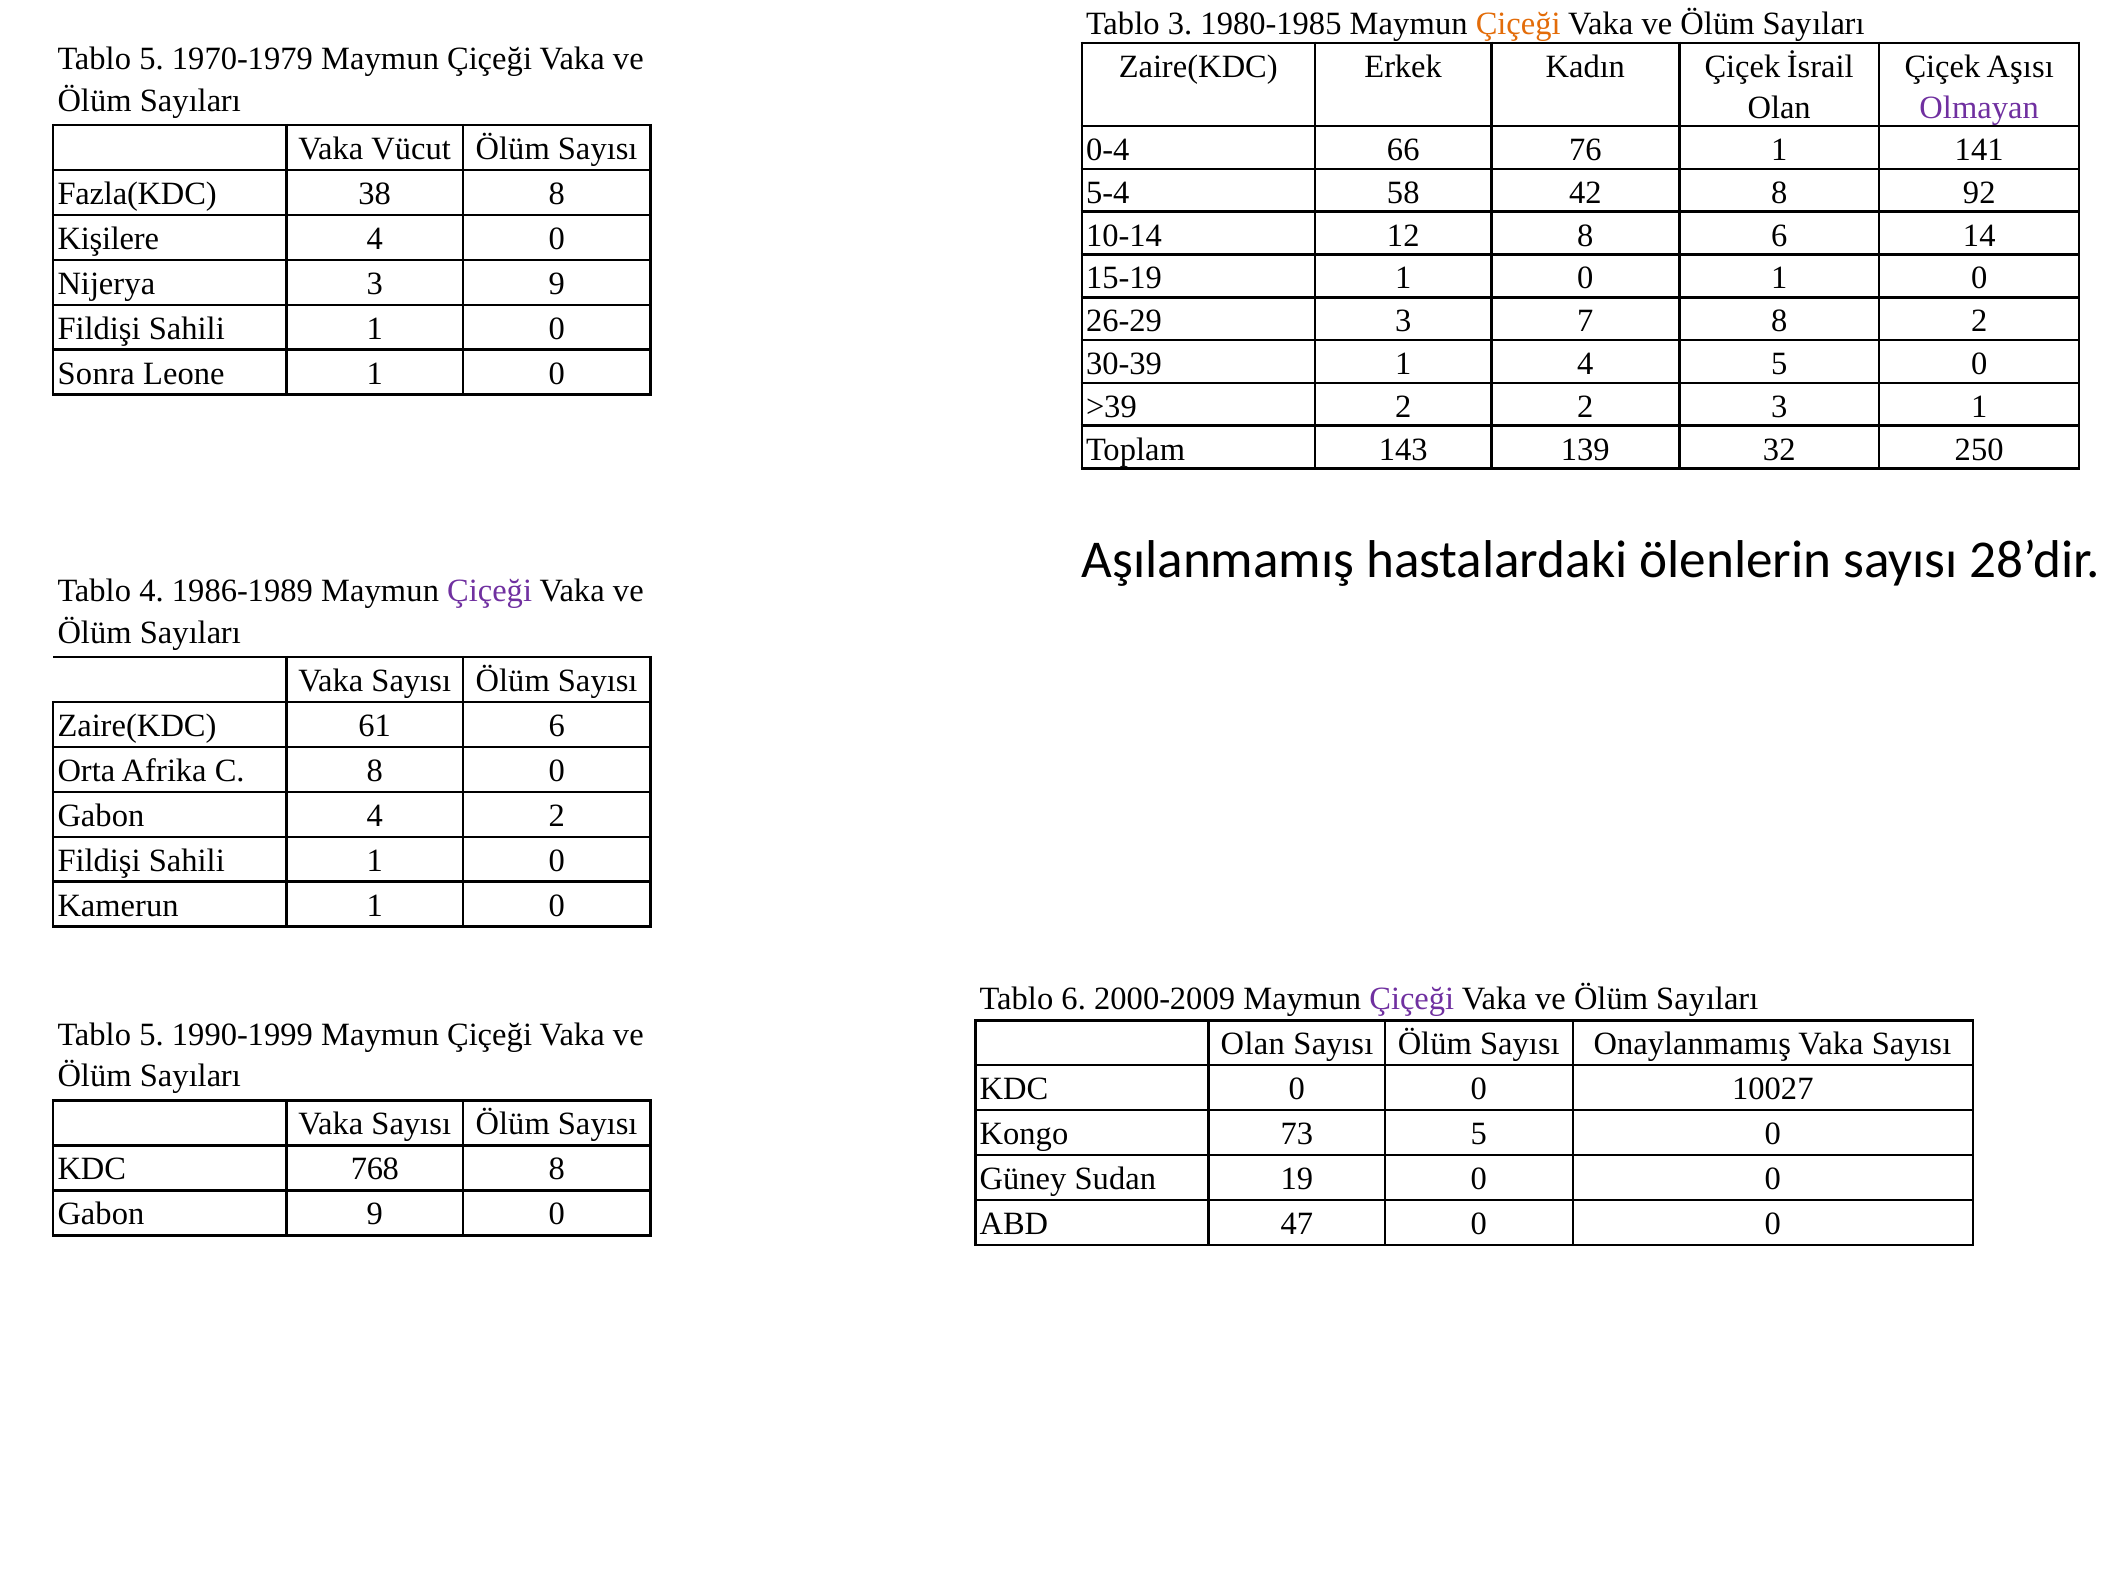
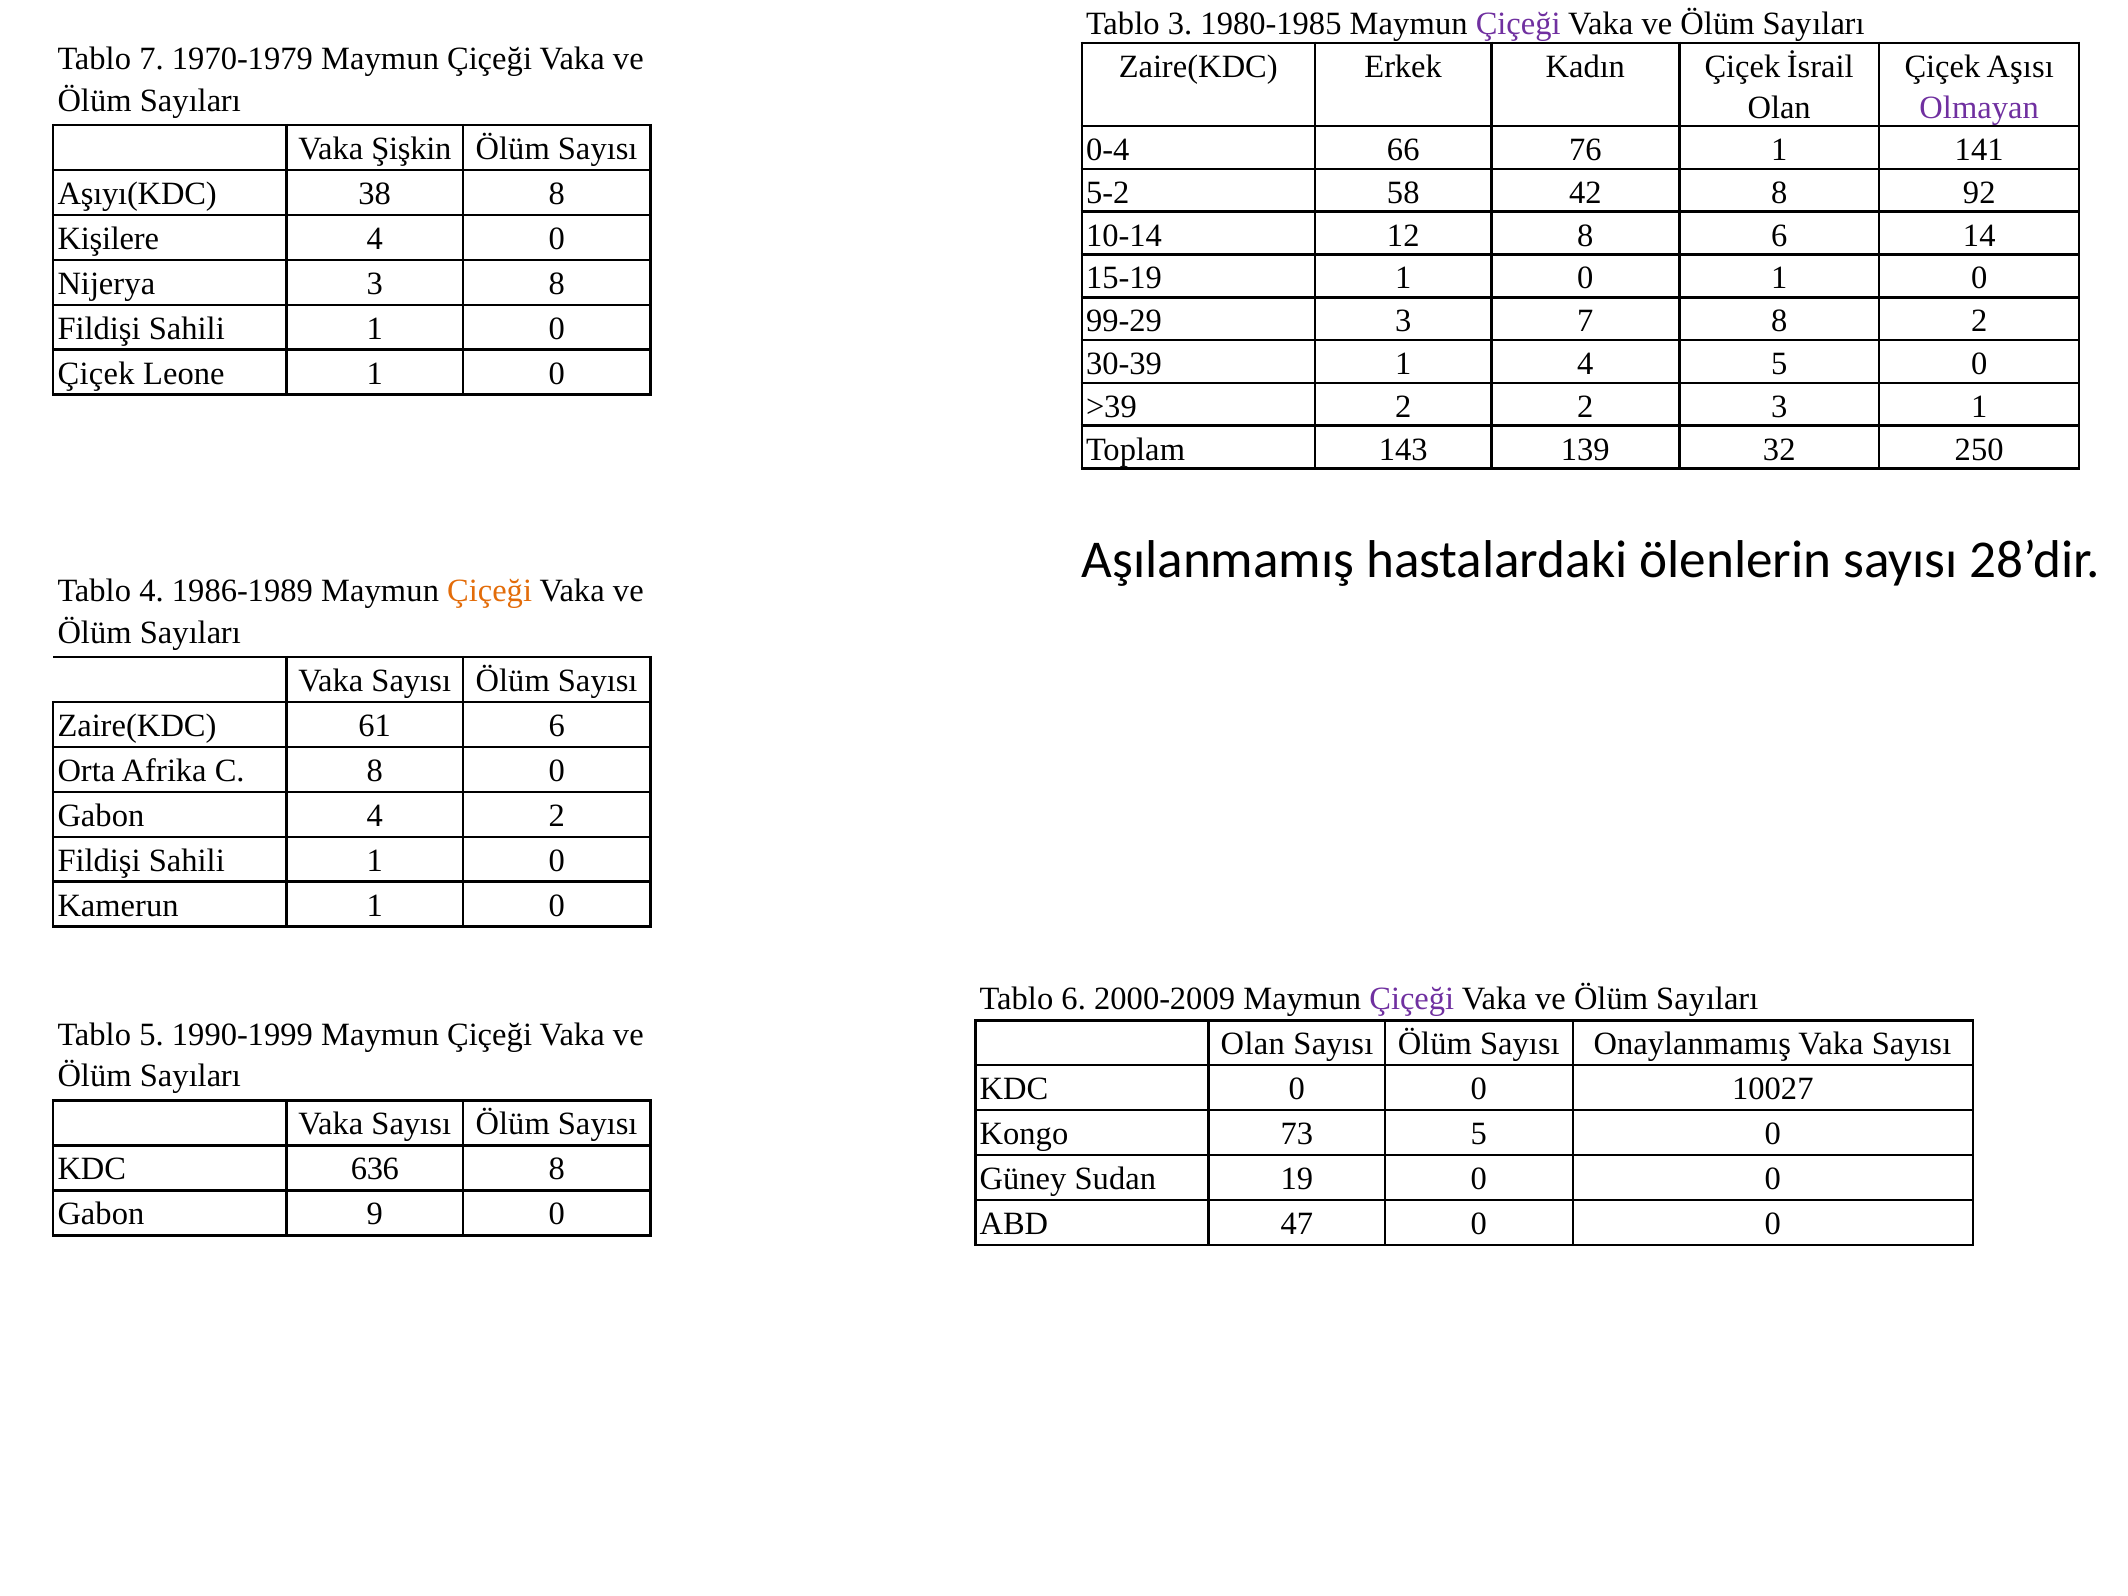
Çiçeği at (1518, 24) colour: orange -> purple
5 at (152, 59): 5 -> 7
Vücut: Vücut -> Şişkin
5-4: 5-4 -> 5-2
Fazla(KDC: Fazla(KDC -> Aşıyı(KDC
3 9: 9 -> 8
26-29: 26-29 -> 99-29
Sonra at (96, 373): Sonra -> Çiçek
Çiçeği at (490, 591) colour: purple -> orange
768: 768 -> 636
